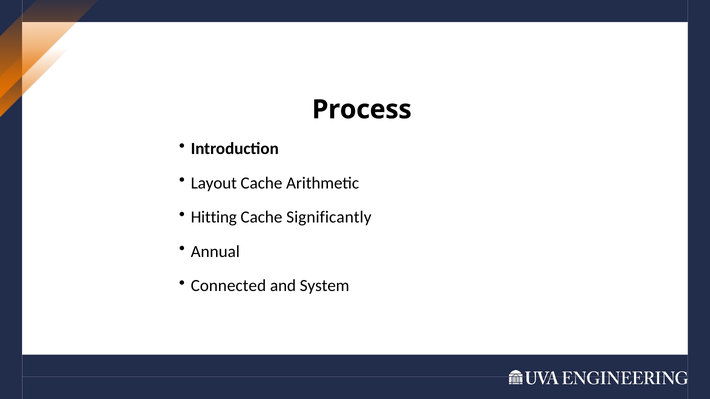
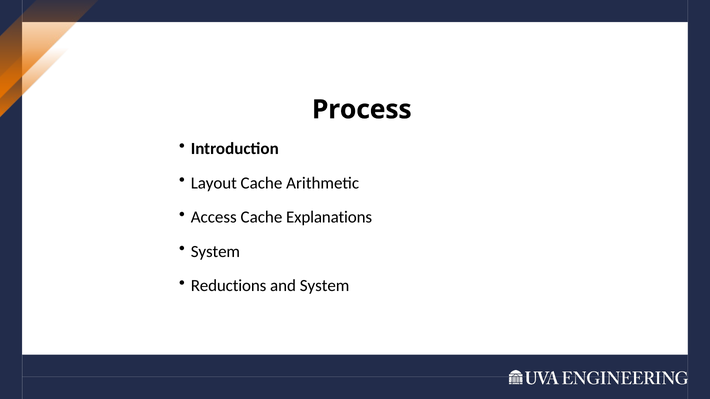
Hitting: Hitting -> Access
Significantly: Significantly -> Explanations
Annual at (215, 252): Annual -> System
Connected: Connected -> Reductions
